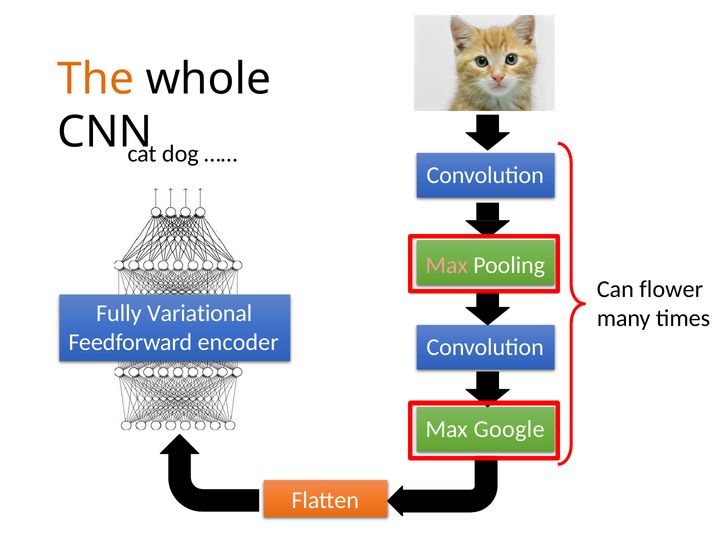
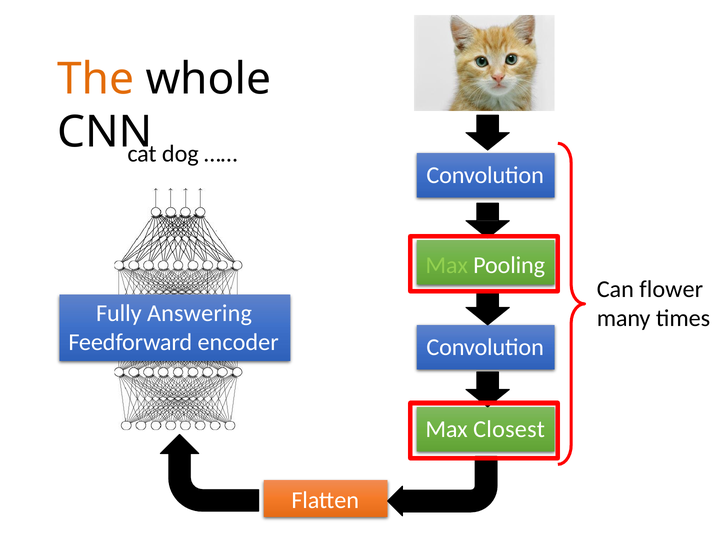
Max at (447, 265) colour: pink -> light green
Variational: Variational -> Answering
Google: Google -> Closest
